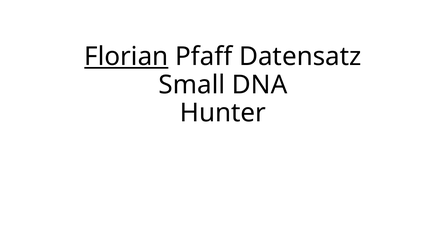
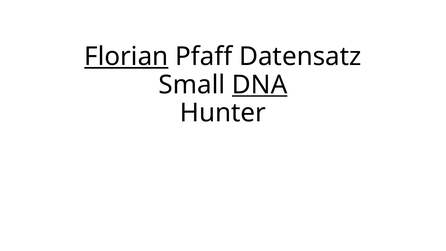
DNA underline: none -> present
